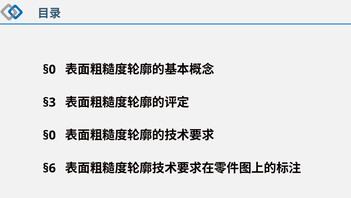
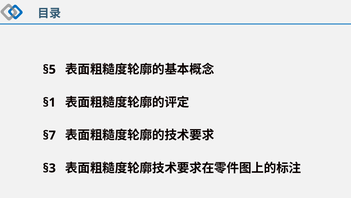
§0 at (49, 69): §0 -> §5
§3: §3 -> §1
§0 at (49, 135): §0 -> §7
§6: §6 -> §3
